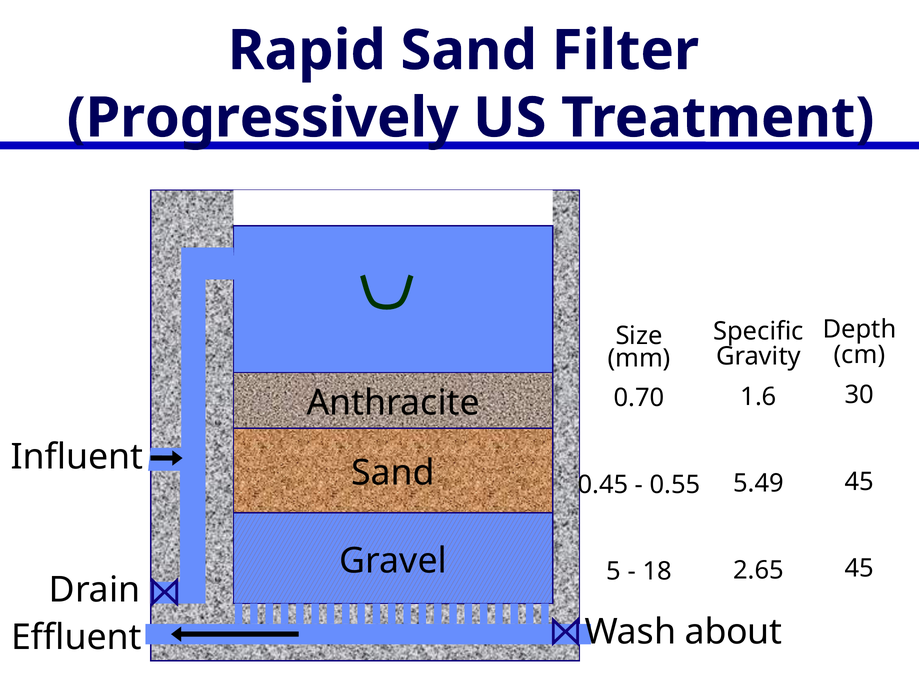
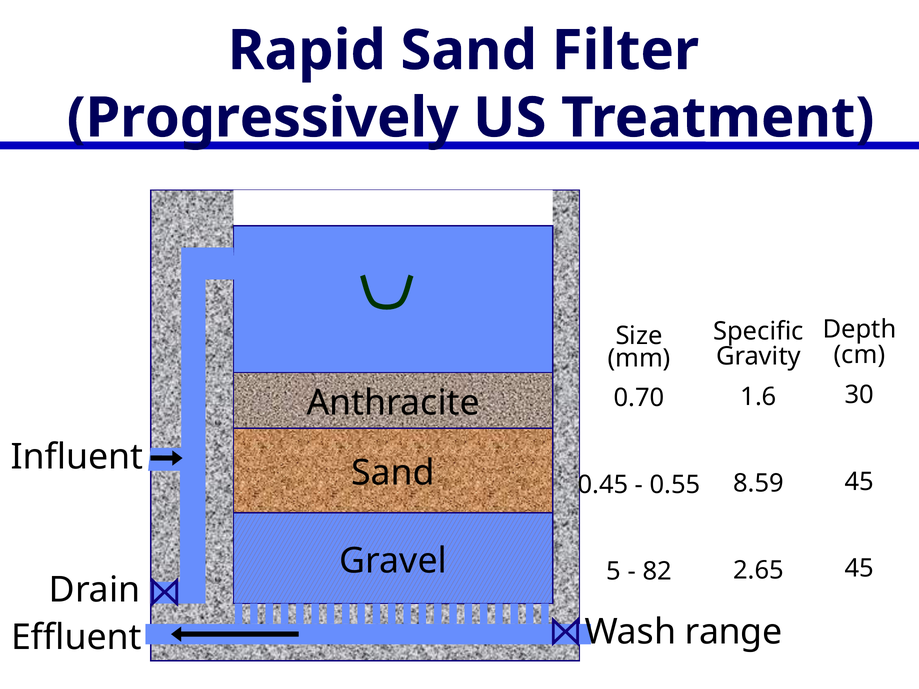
5.49: 5.49 -> 8.59
18: 18 -> 82
about: about -> range
